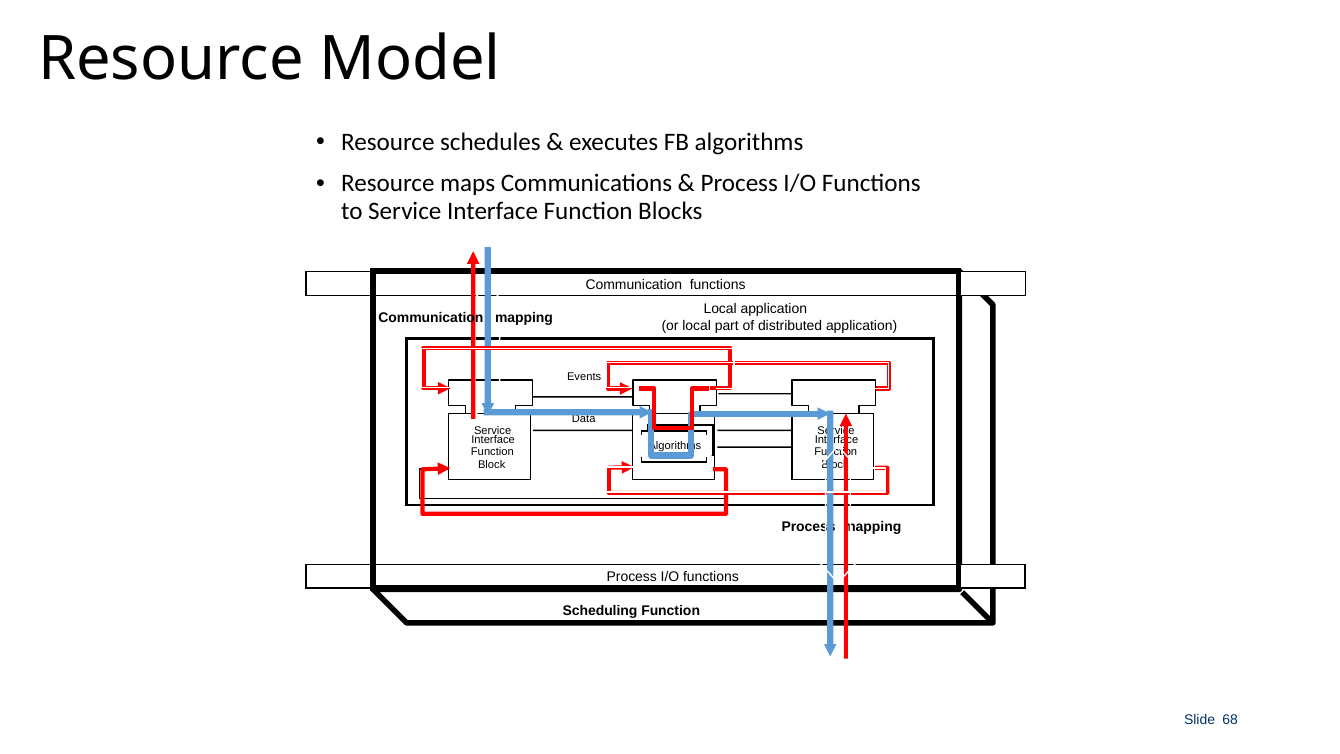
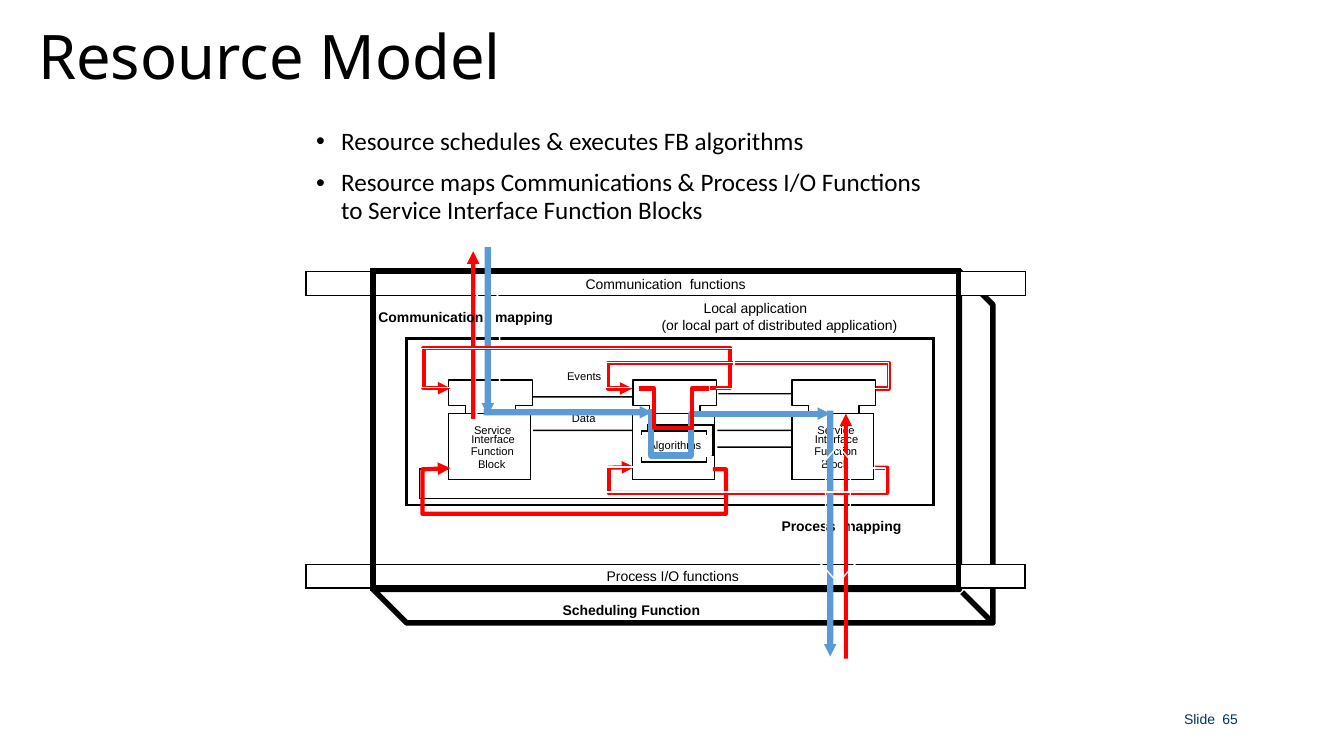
68: 68 -> 65
